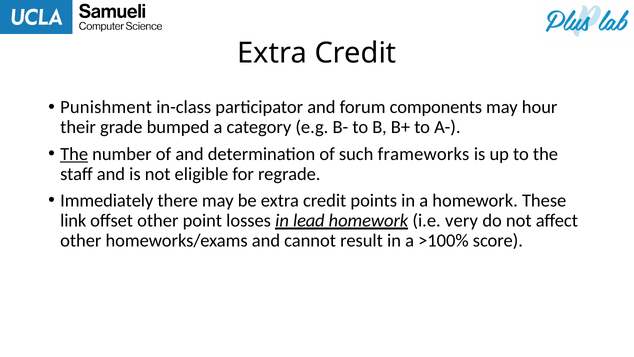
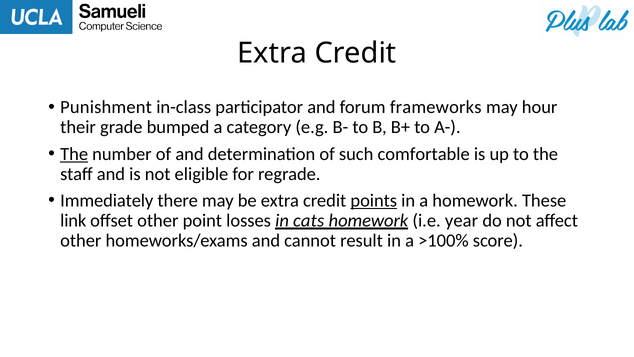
components: components -> frameworks
frameworks: frameworks -> comfortable
points underline: none -> present
lead: lead -> cats
very: very -> year
